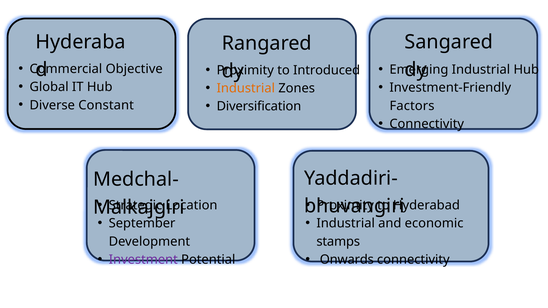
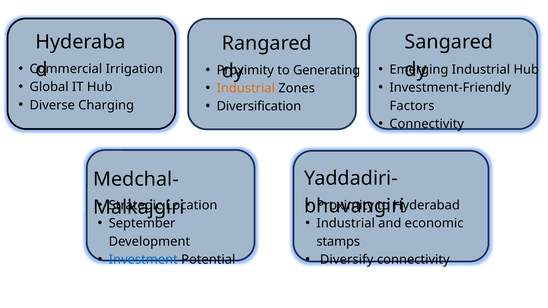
Objective: Objective -> Irrigation
Introduced: Introduced -> Generating
Constant: Constant -> Charging
Investment colour: purple -> blue
Onwards: Onwards -> Diversify
